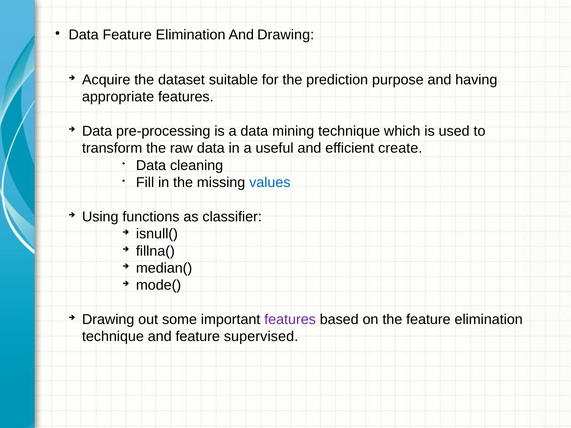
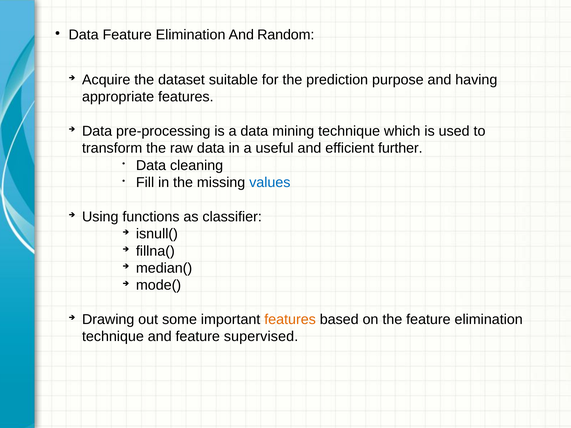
And Drawing: Drawing -> Random
create: create -> further
features at (290, 320) colour: purple -> orange
